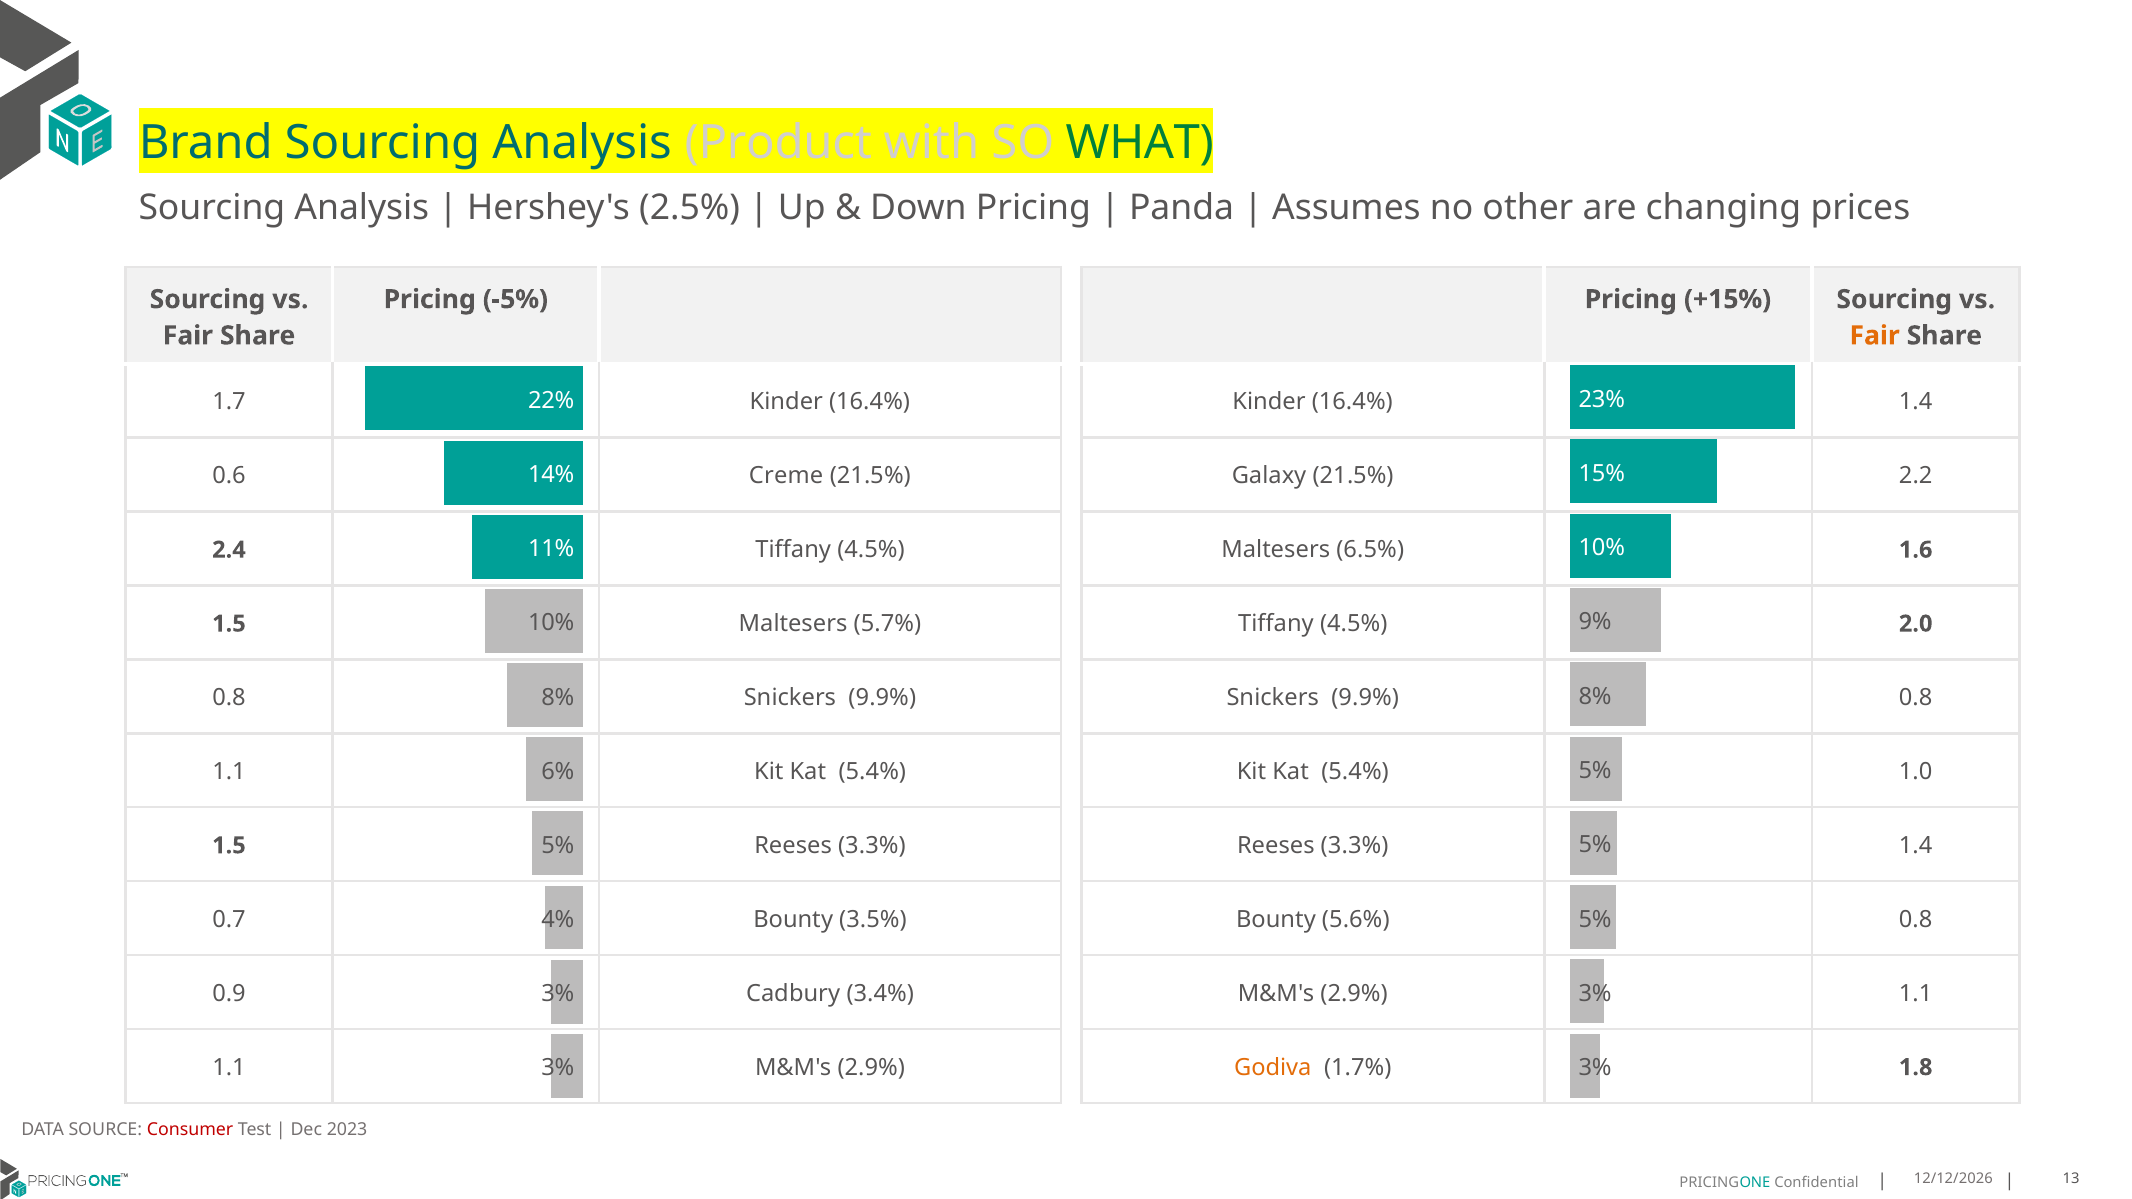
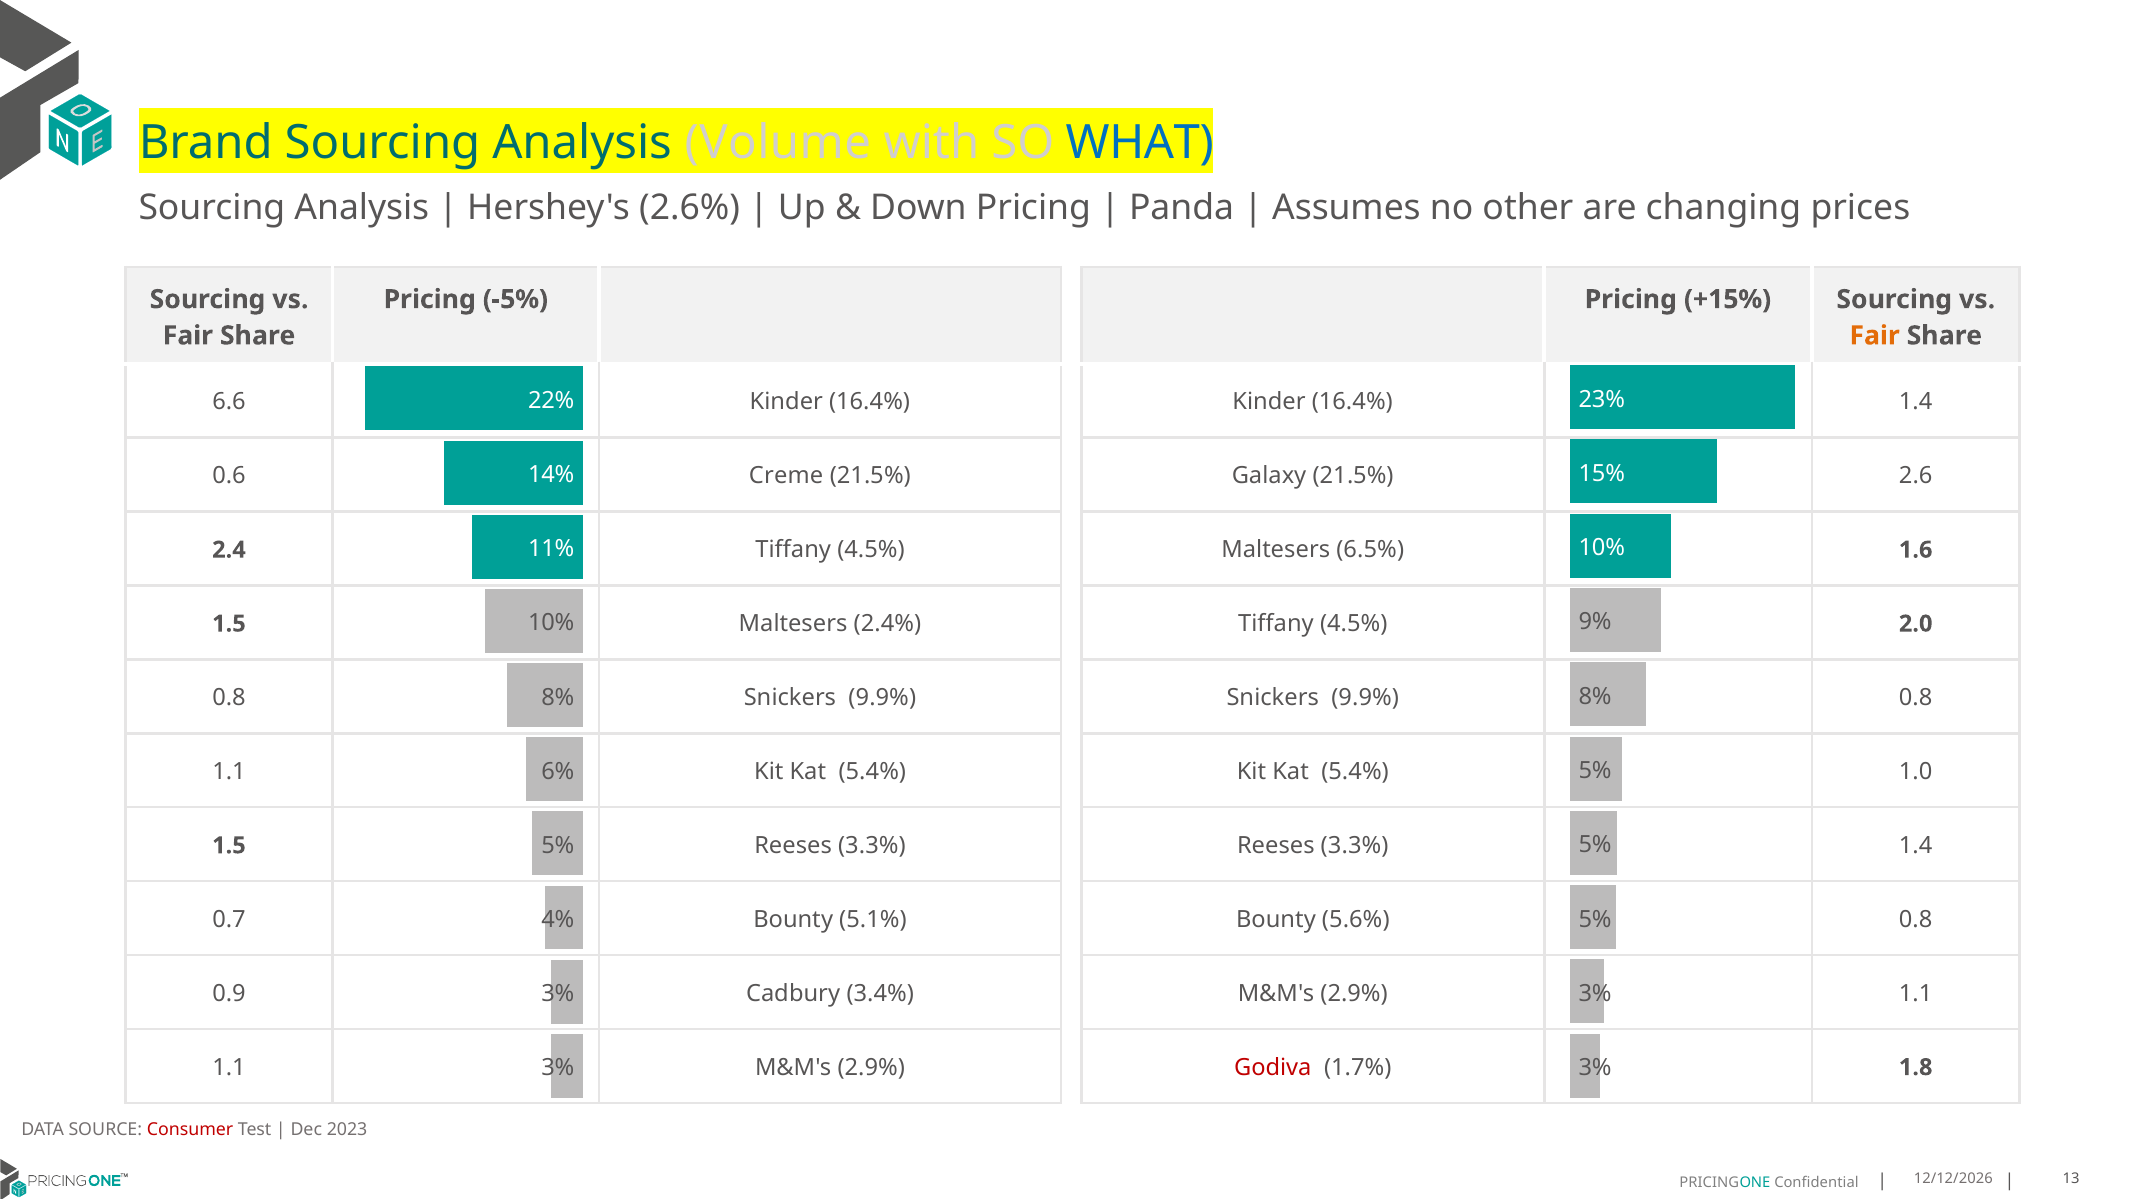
Product: Product -> Volume
WHAT colour: green -> blue
2.5%: 2.5% -> 2.6%
1.7: 1.7 -> 6.6
2.2: 2.2 -> 2.6
5.7%: 5.7% -> 2.4%
3.5%: 3.5% -> 5.1%
Godiva colour: orange -> red
